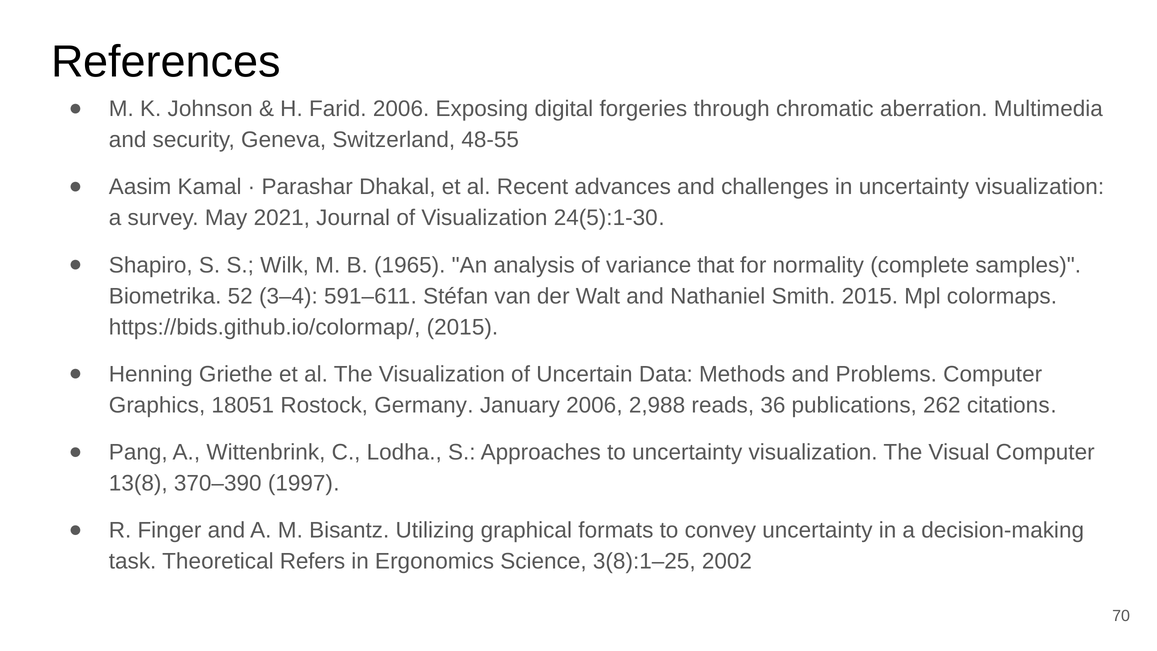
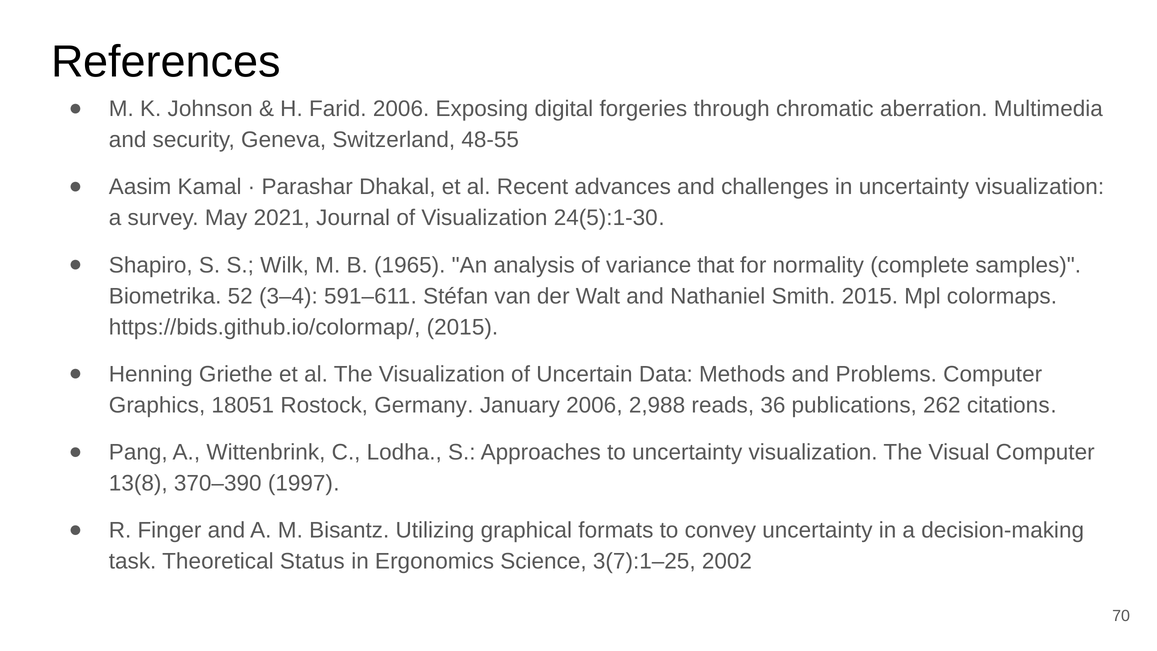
Refers: Refers -> Status
3(8):1–25: 3(8):1–25 -> 3(7):1–25
